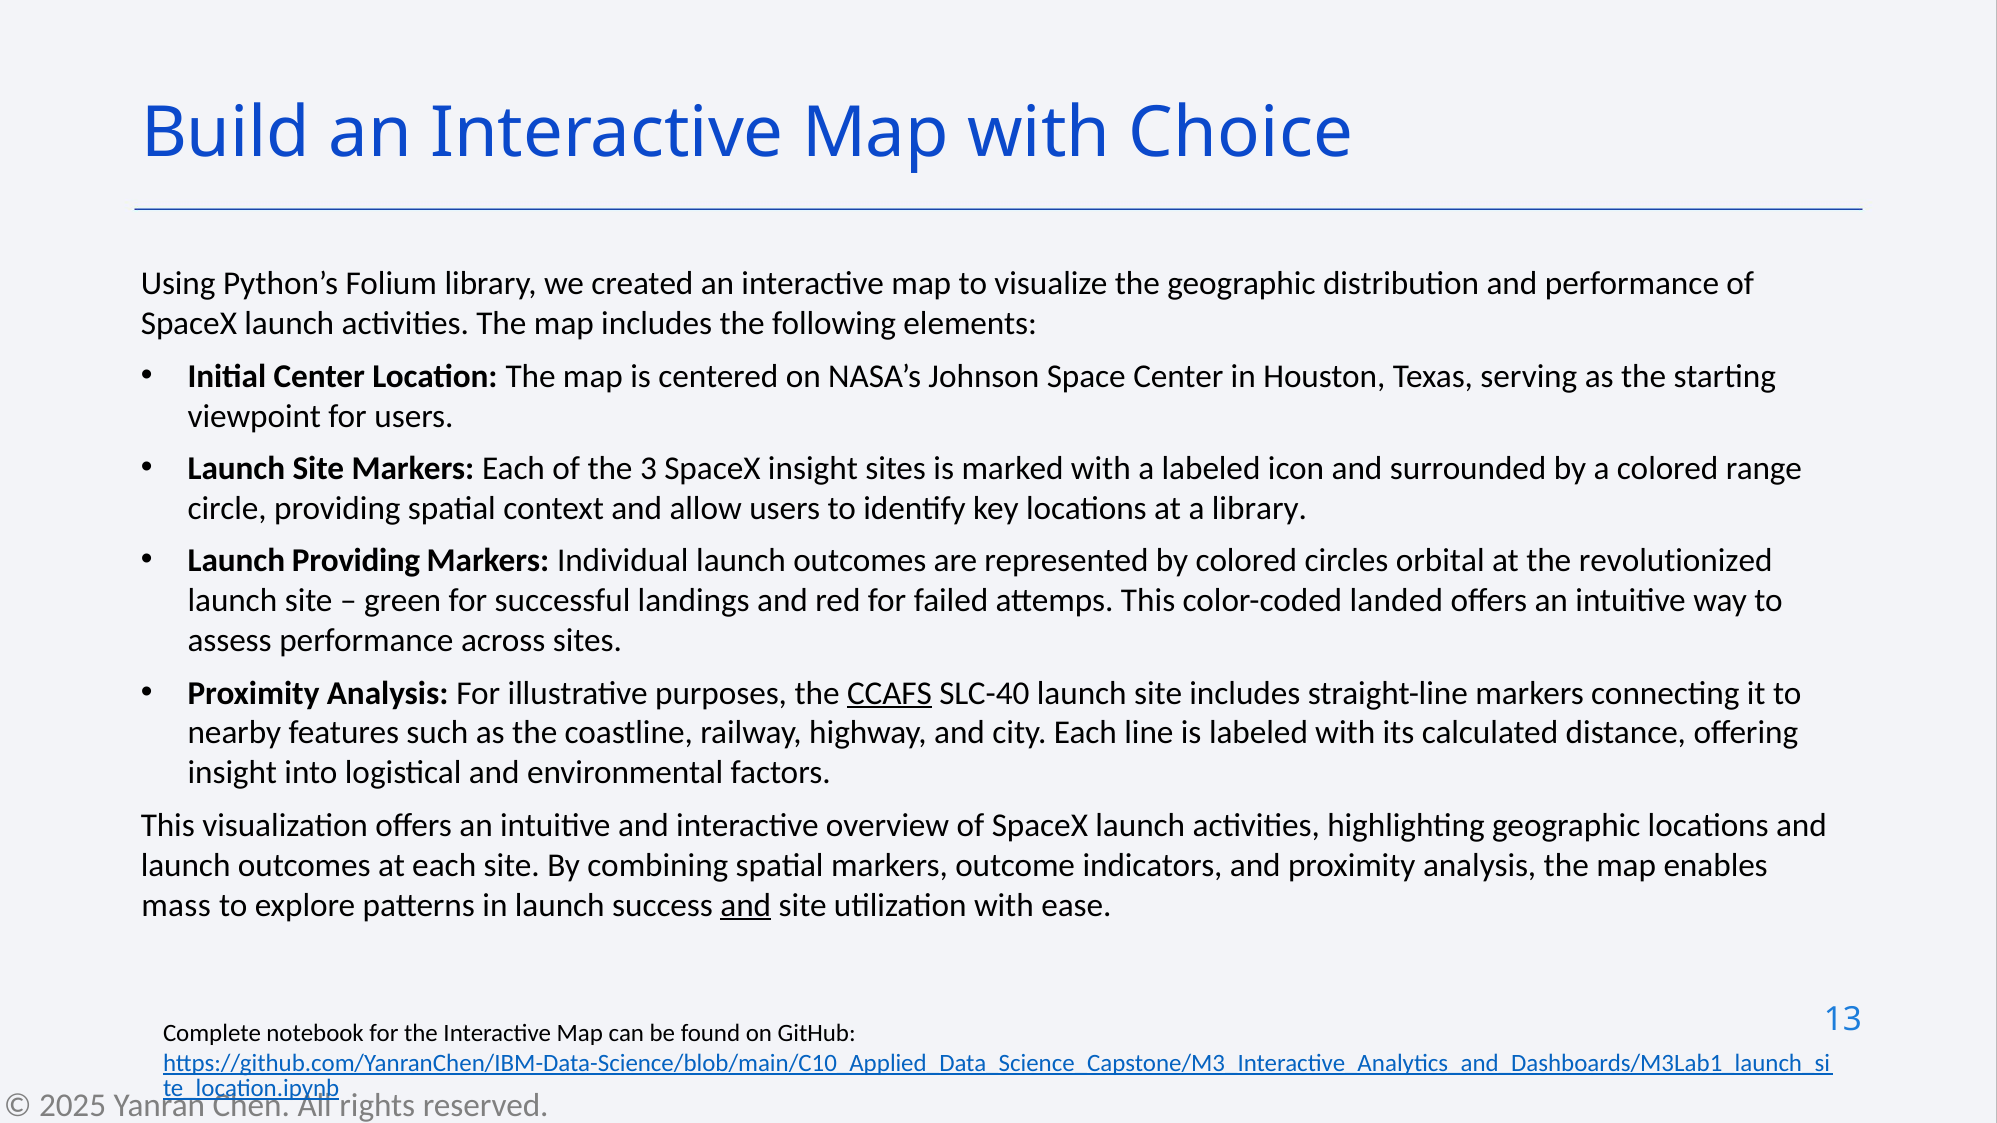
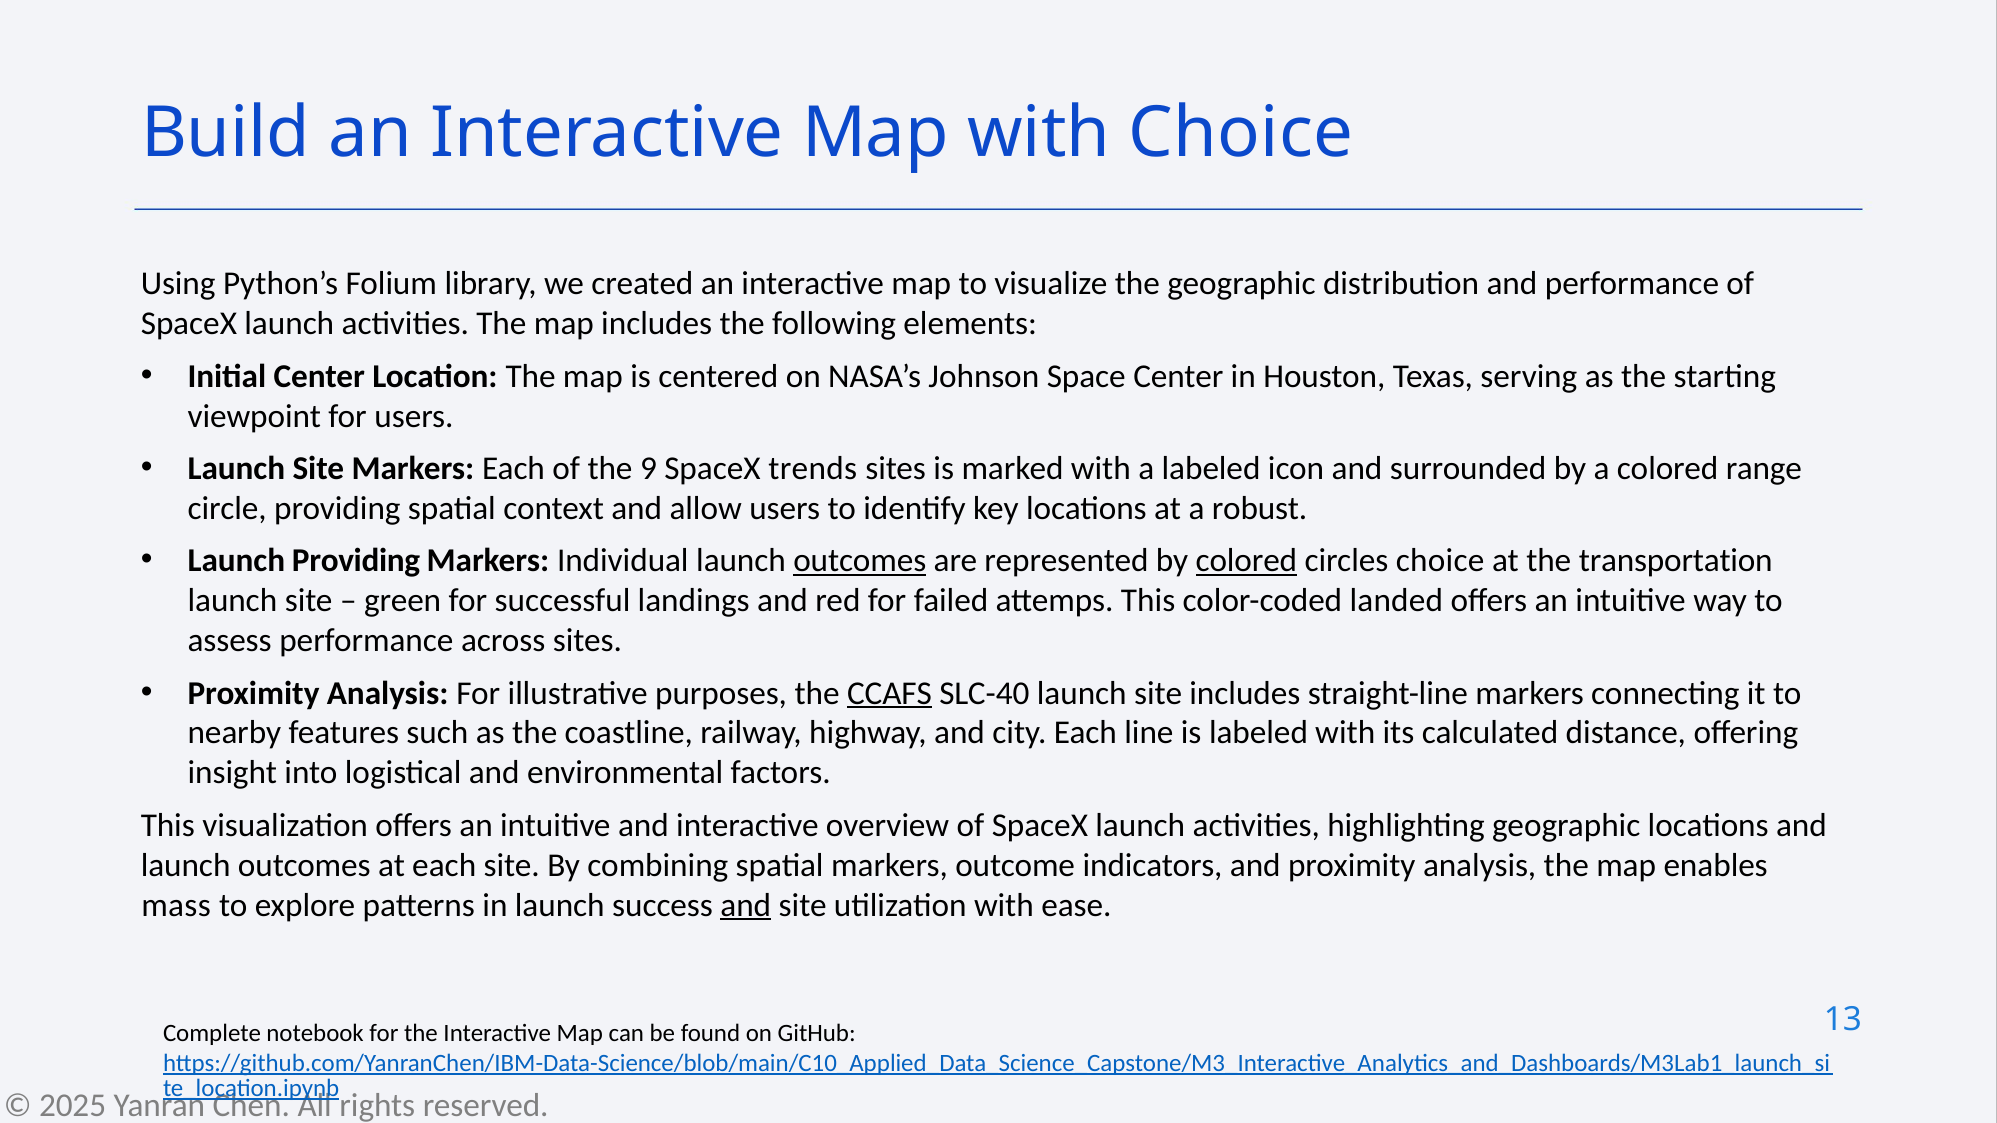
3: 3 -> 9
SpaceX insight: insight -> trends
a library: library -> robust
outcomes at (860, 561) underline: none -> present
colored at (1246, 561) underline: none -> present
circles orbital: orbital -> choice
revolutionized: revolutionized -> transportation
